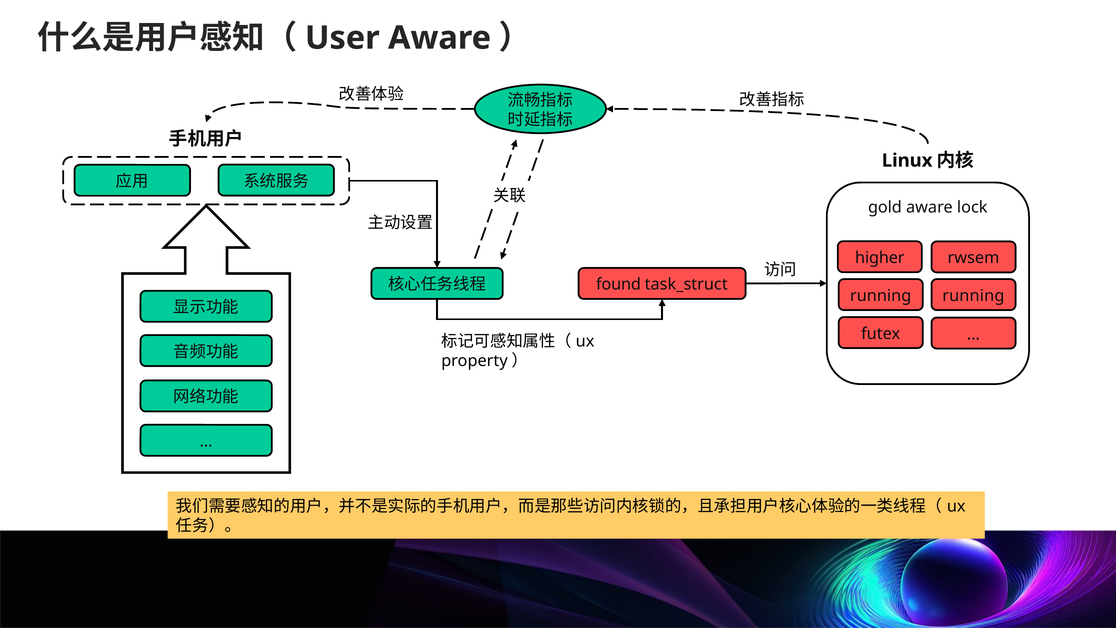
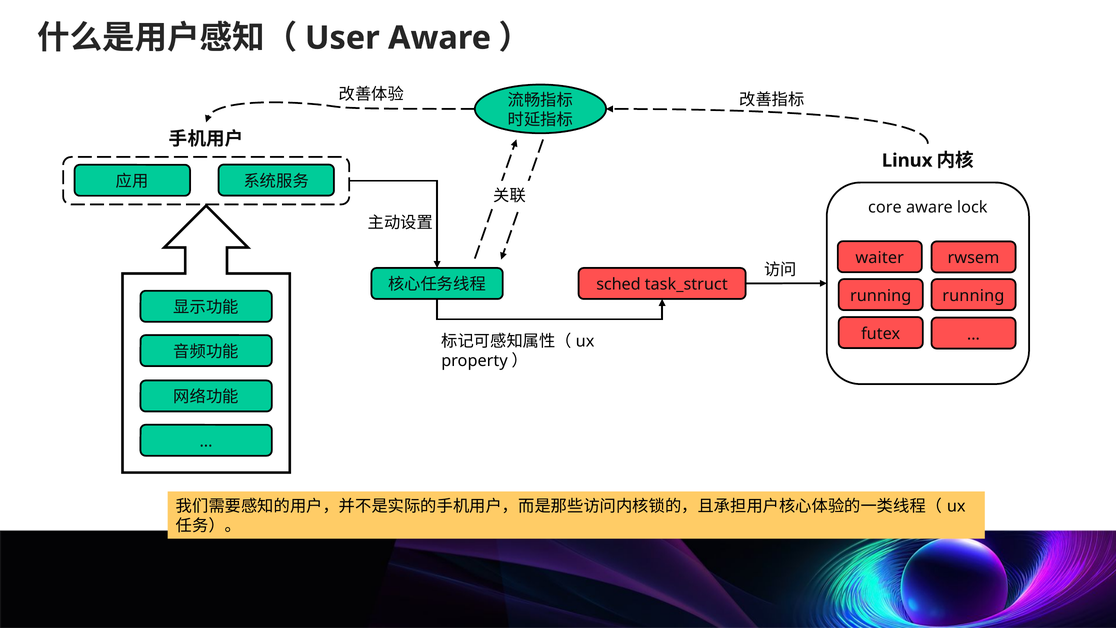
gold: gold -> core
higher: higher -> waiter
found: found -> sched
